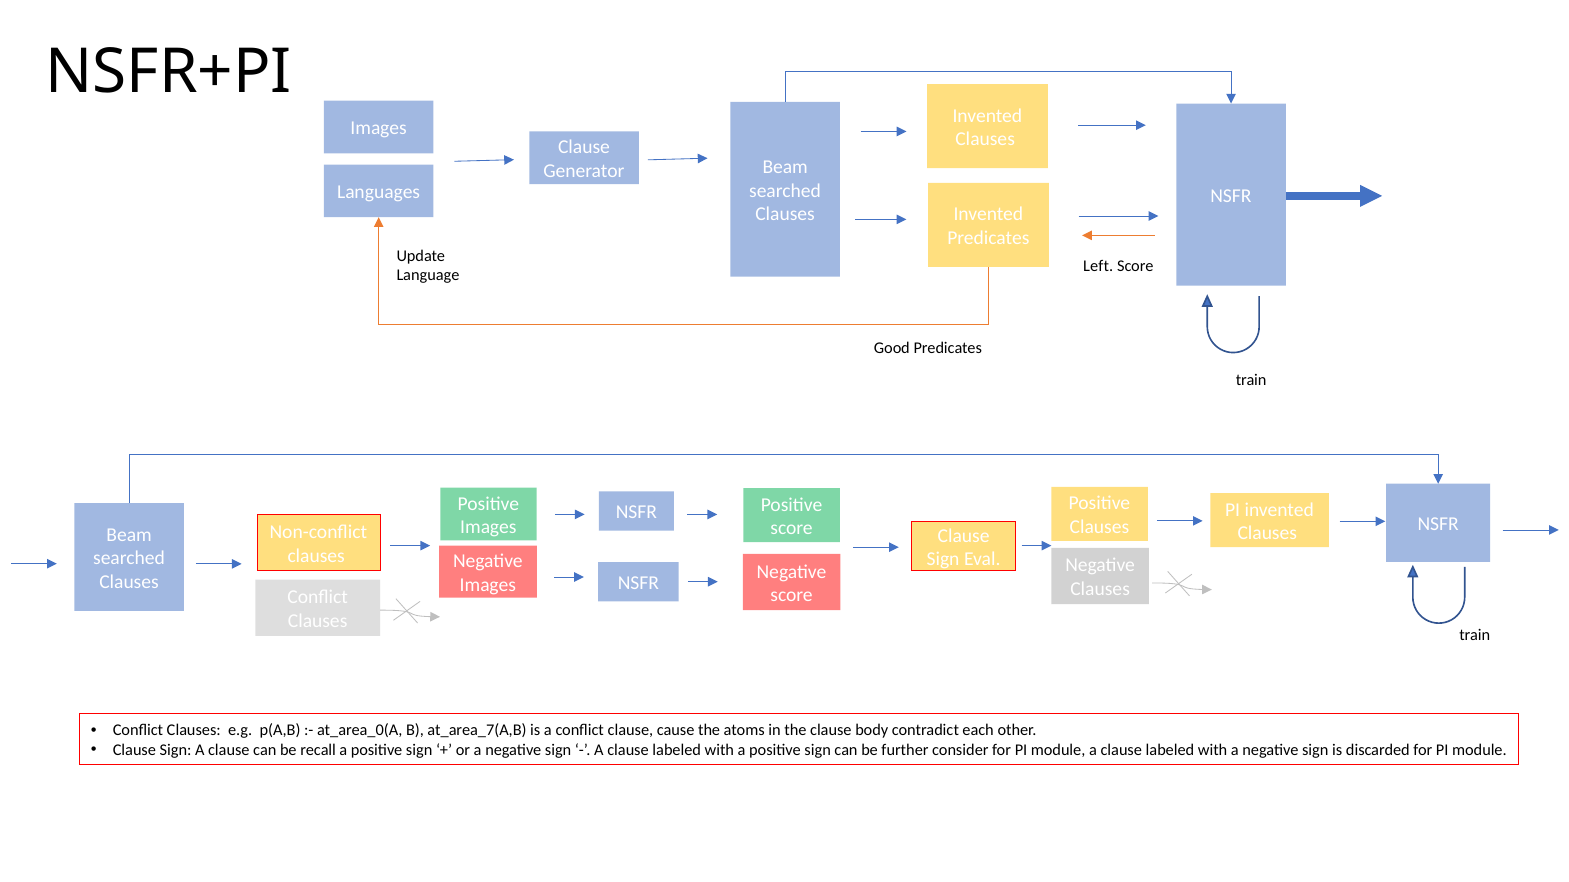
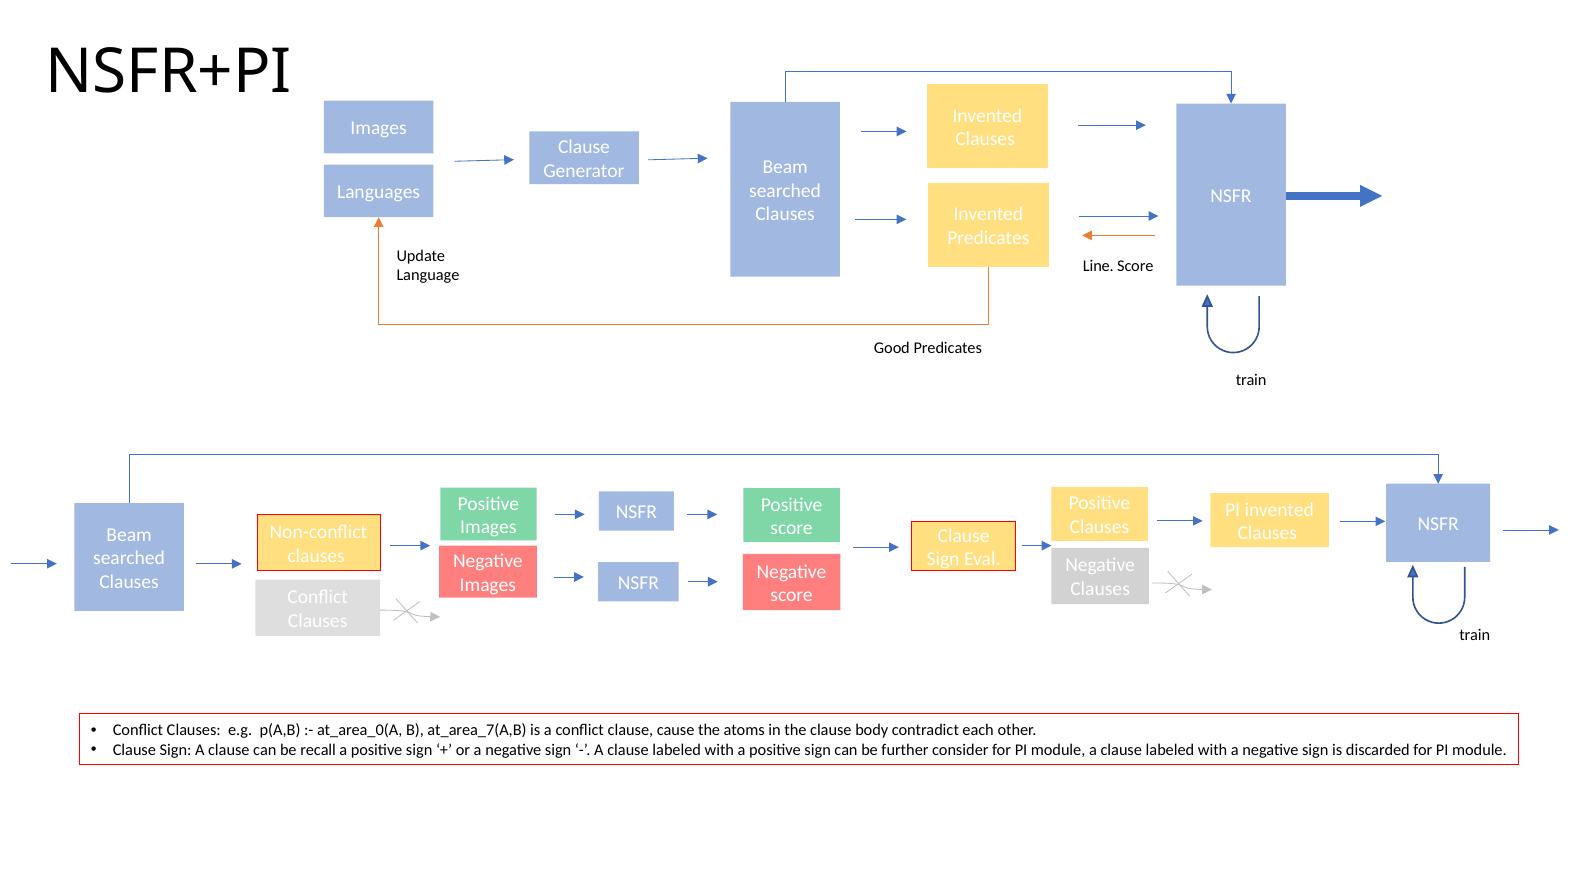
Left: Left -> Line
